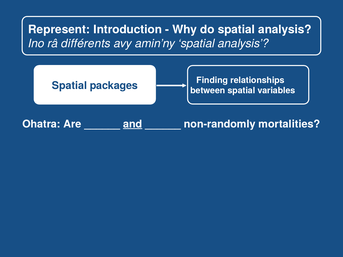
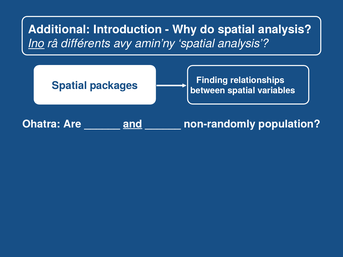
Represent: Represent -> Additional
Ino underline: none -> present
mortalities: mortalities -> population
